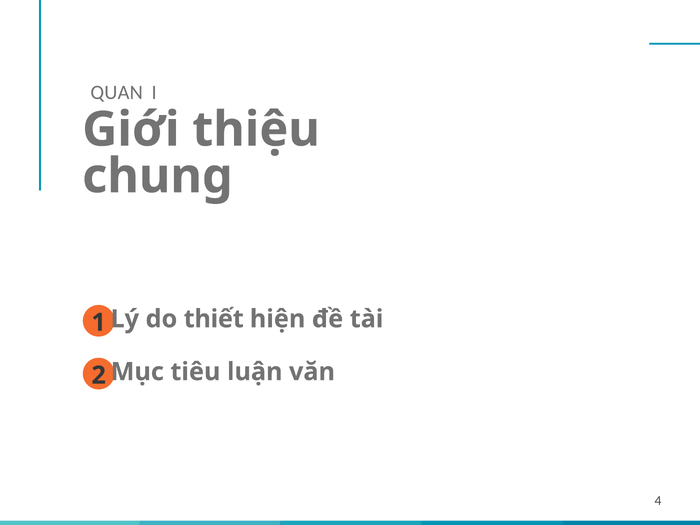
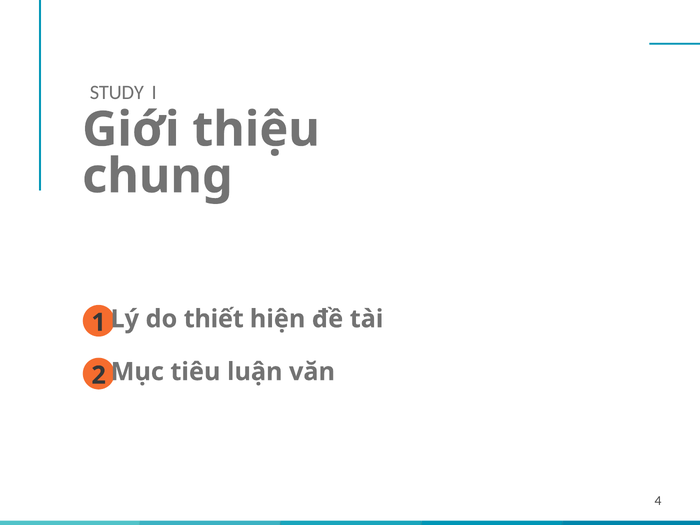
QUAN: QUAN -> STUDY
